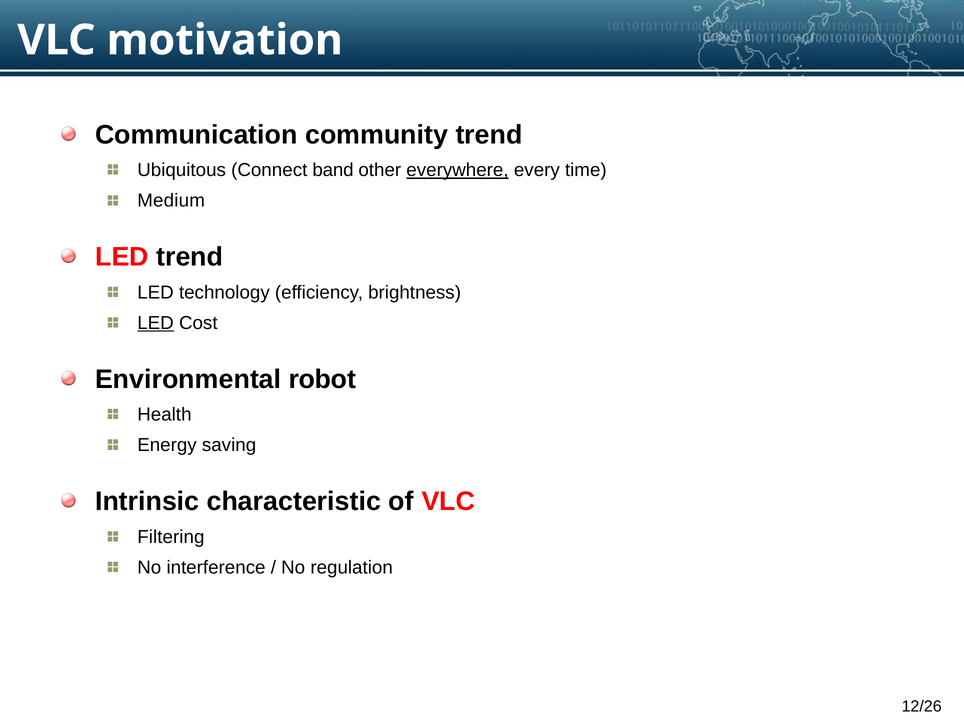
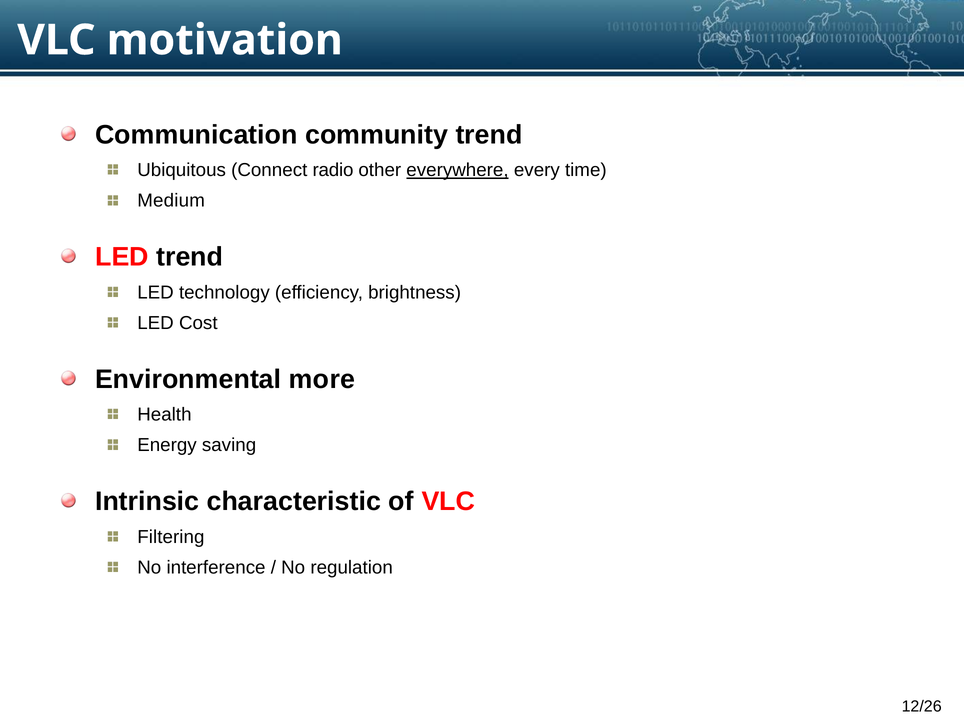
band: band -> radio
LED at (156, 323) underline: present -> none
robot: robot -> more
